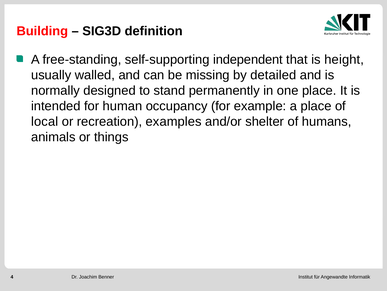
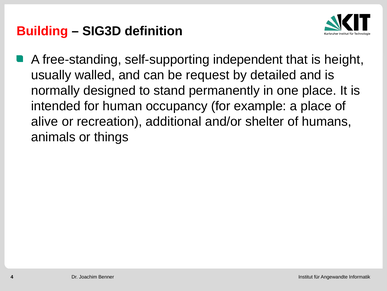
missing: missing -> request
local: local -> alive
examples: examples -> additional
